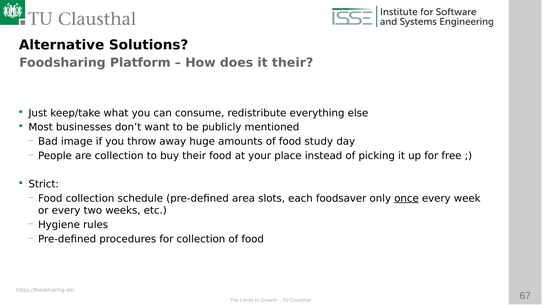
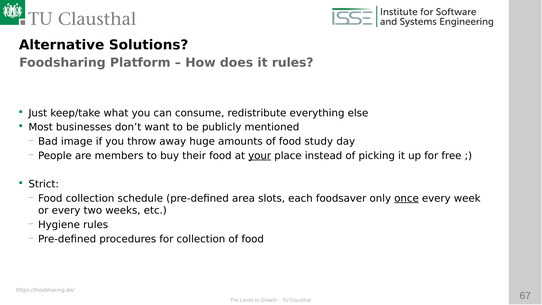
it their: their -> rules
are collection: collection -> members
your underline: none -> present
